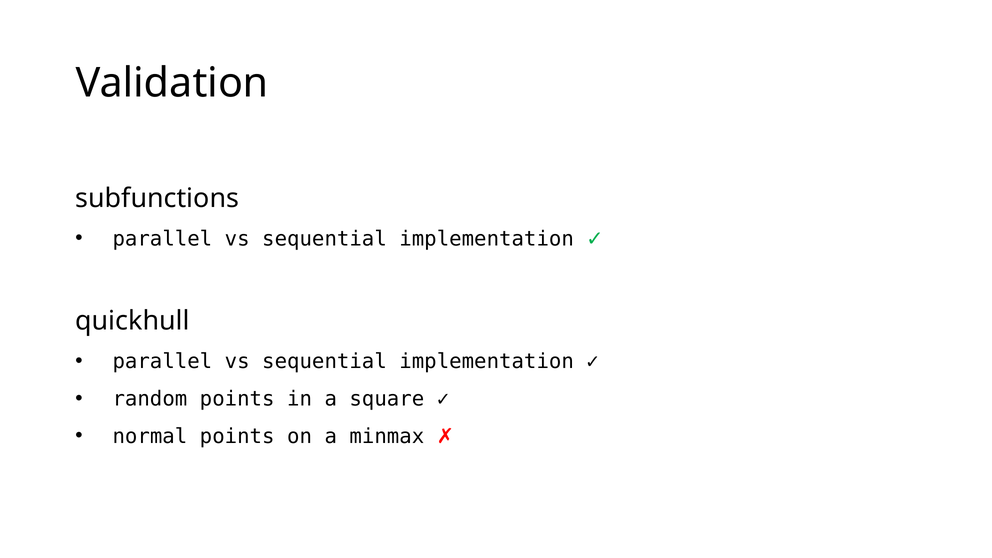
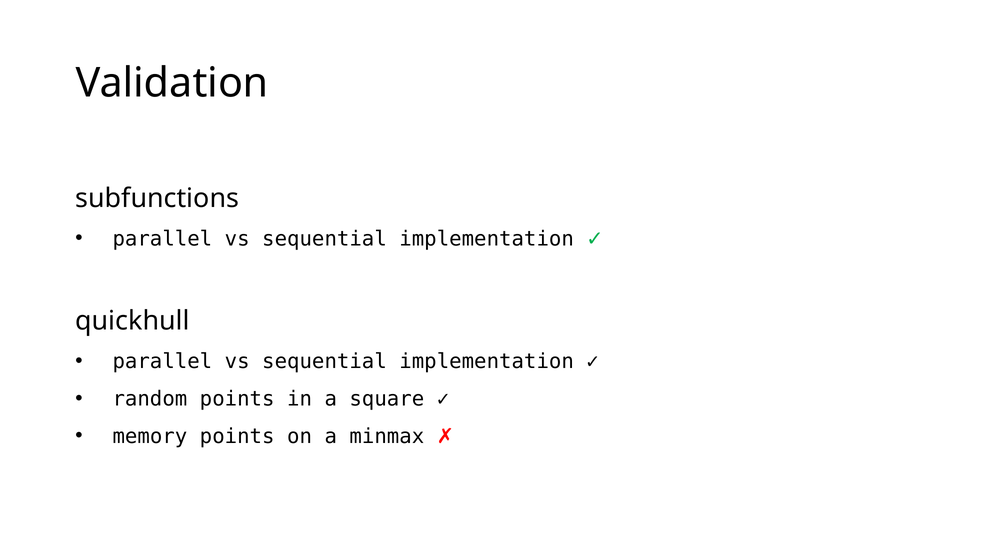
normal: normal -> memory
